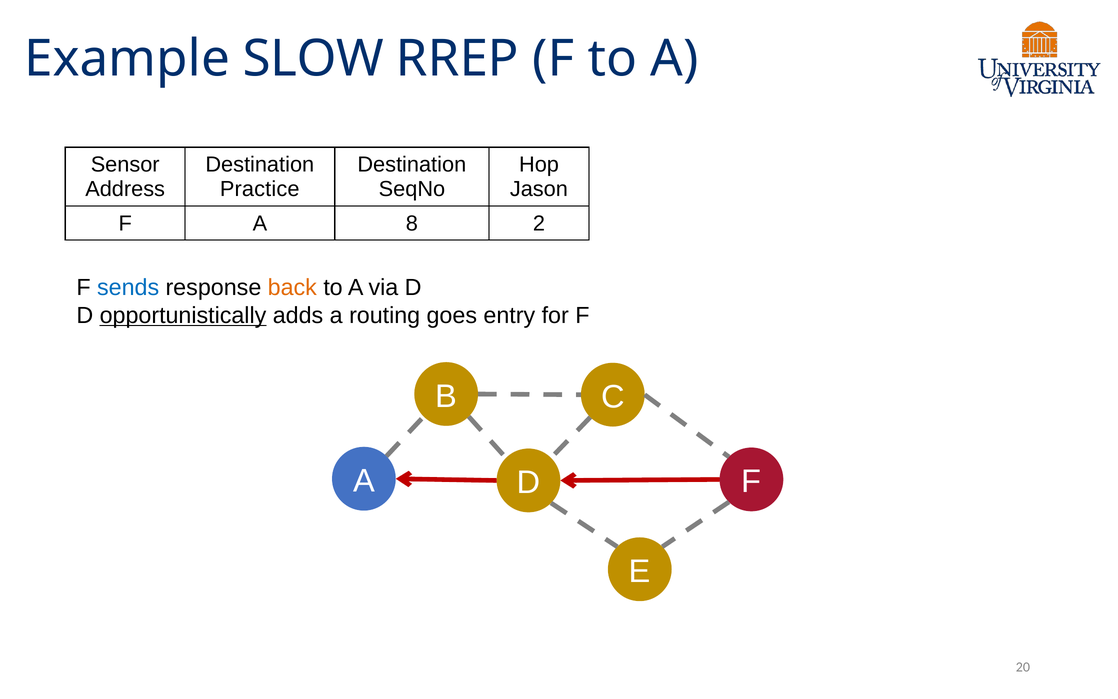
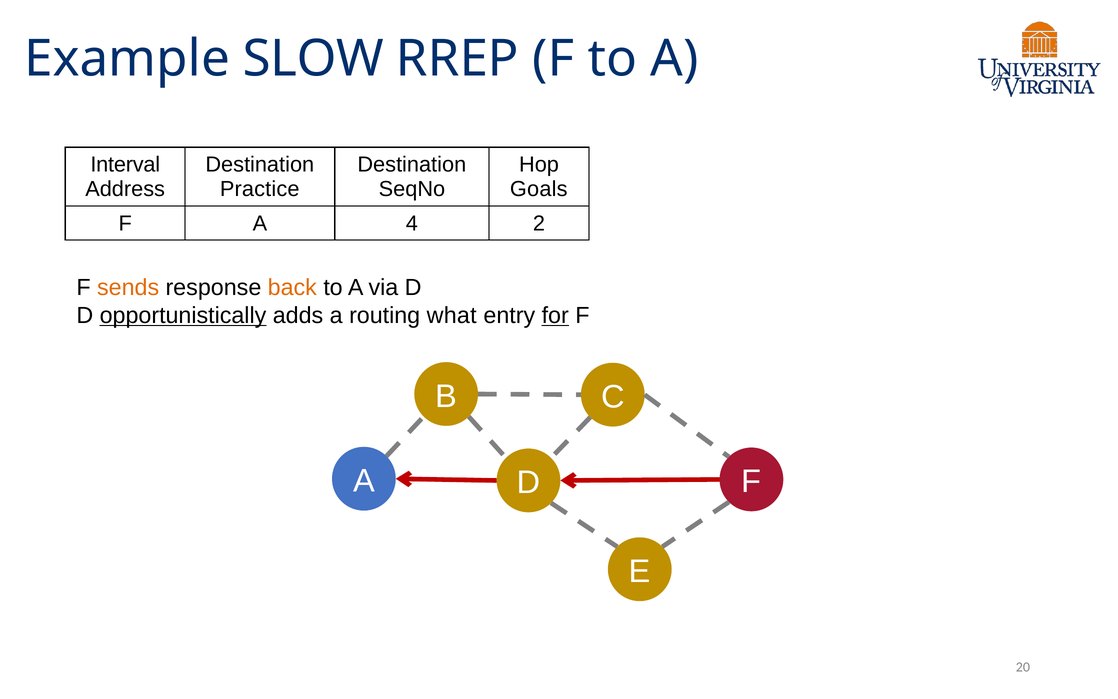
Sensor: Sensor -> Interval
Jason: Jason -> Goals
8: 8 -> 4
sends colour: blue -> orange
goes: goes -> what
for underline: none -> present
